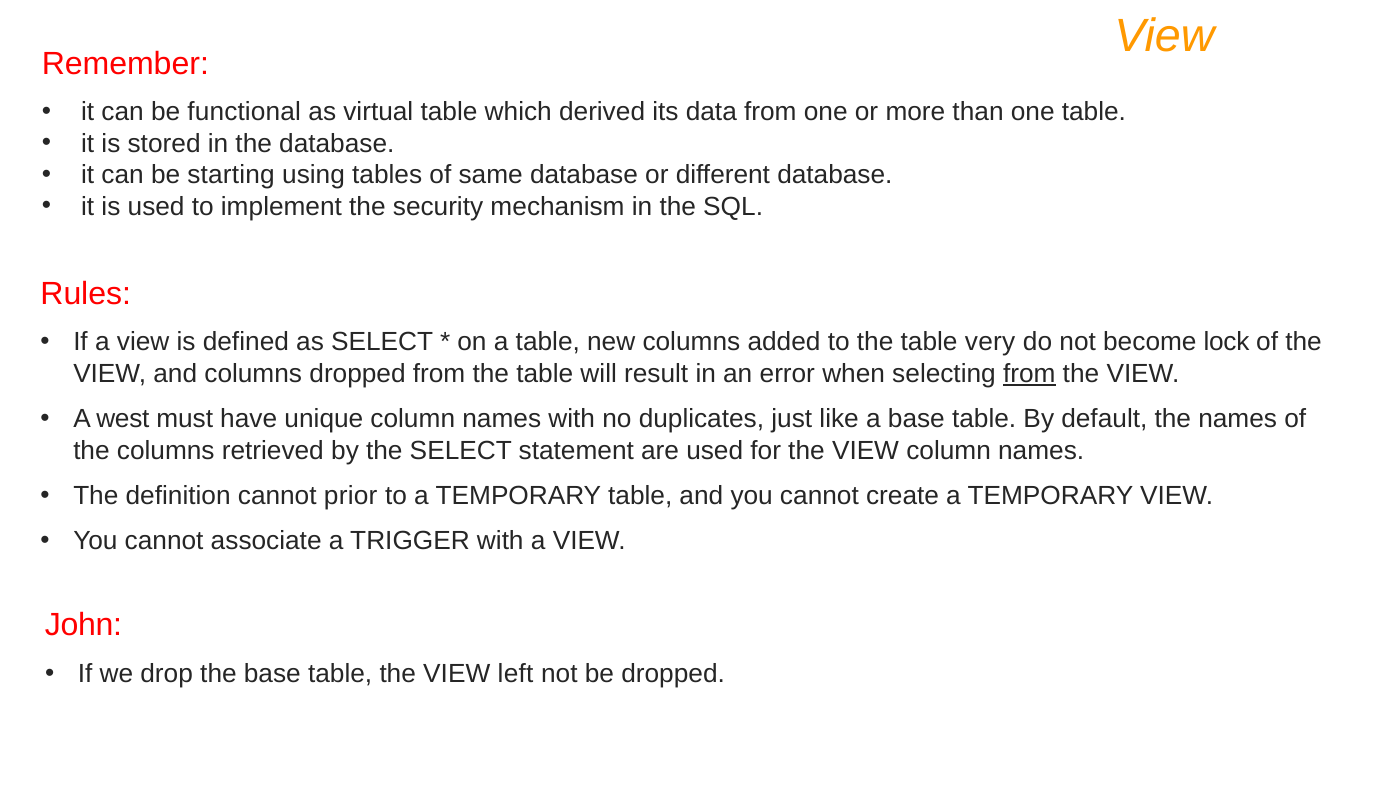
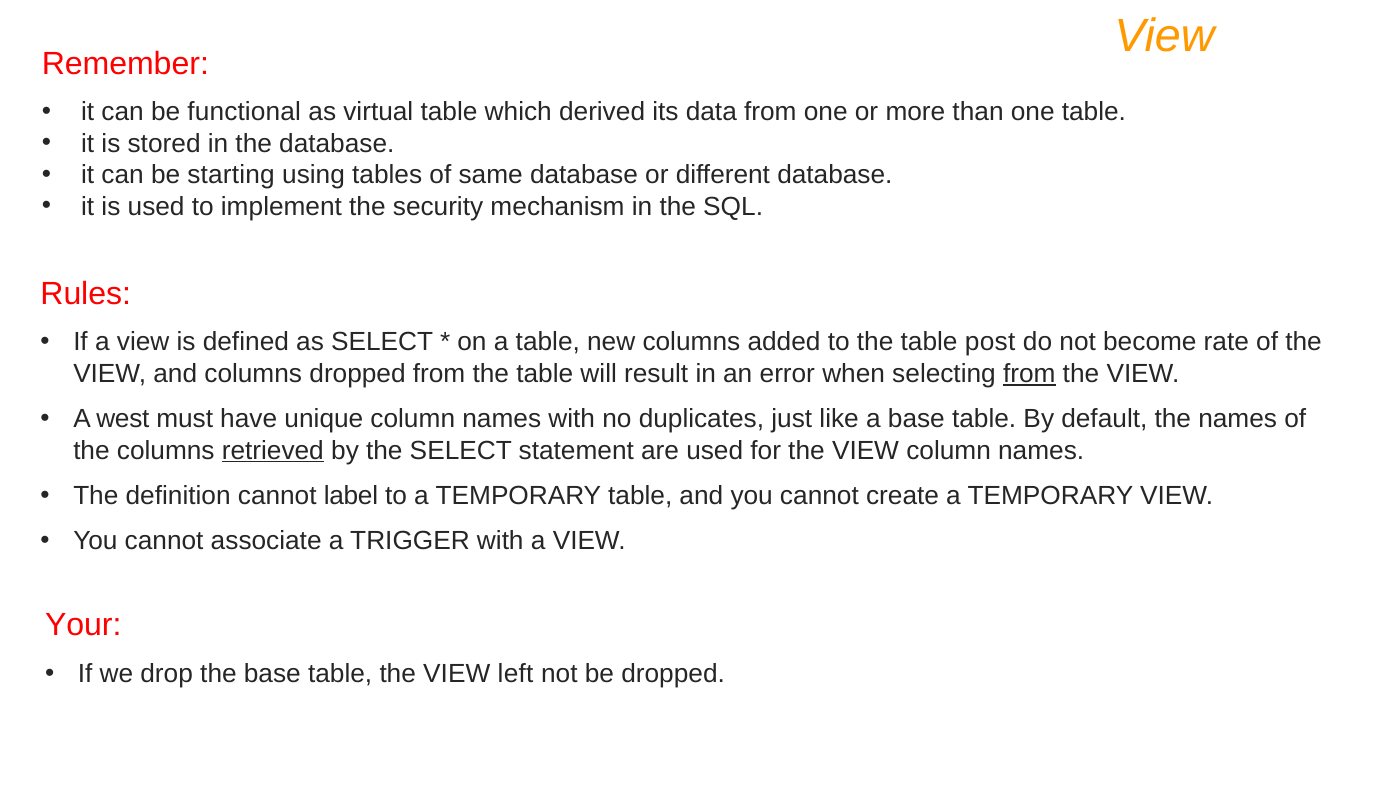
very: very -> post
lock: lock -> rate
retrieved underline: none -> present
prior: prior -> label
John: John -> Your
